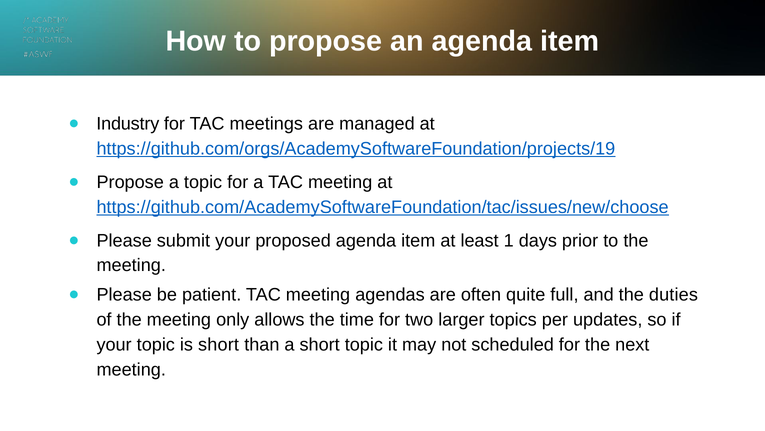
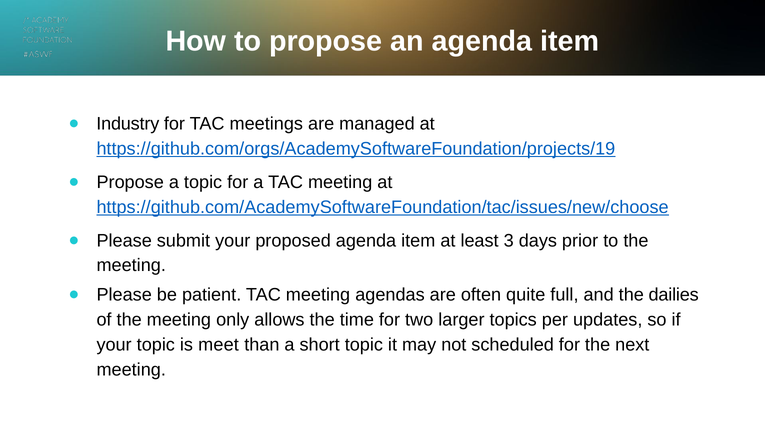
1: 1 -> 3
duties: duties -> dailies
is short: short -> meet
